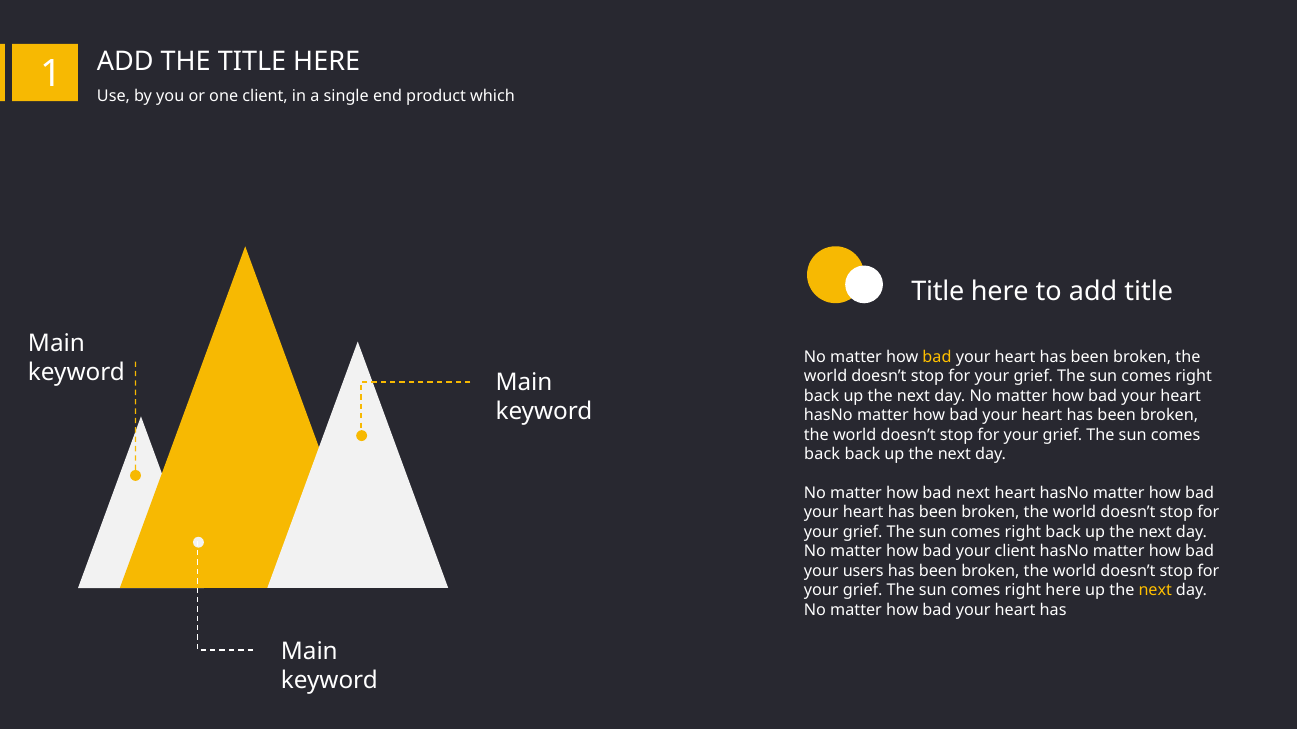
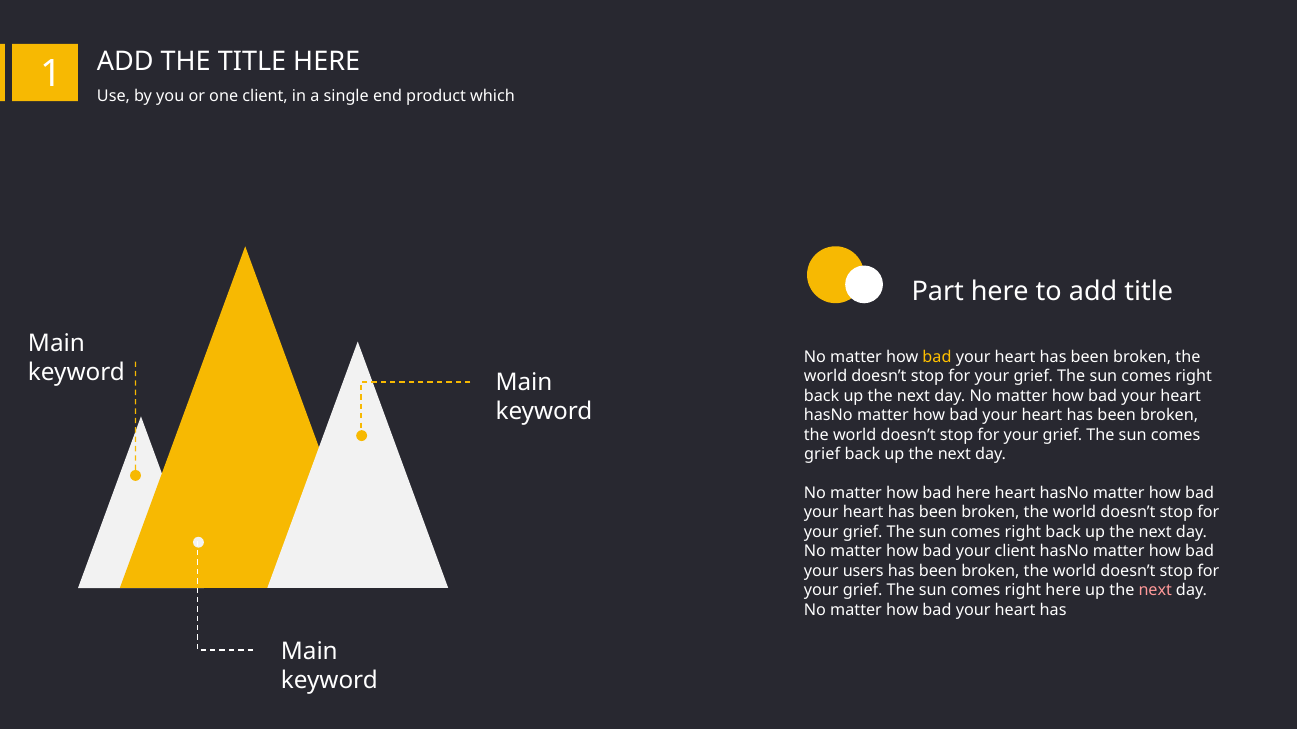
Title at (938, 292): Title -> Part
back at (822, 455): back -> grief
bad next: next -> here
next at (1155, 591) colour: yellow -> pink
